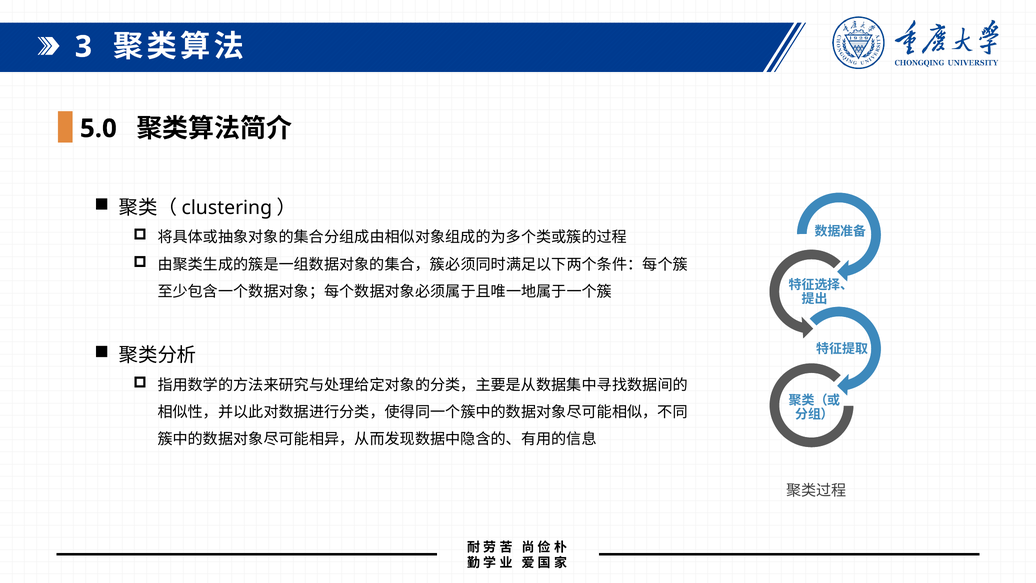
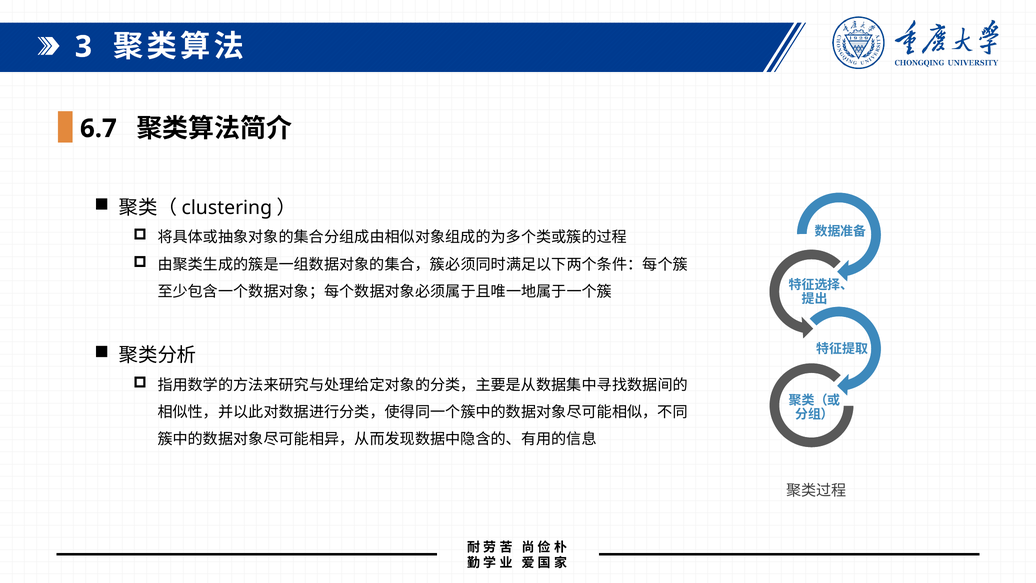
5.0: 5.0 -> 6.7
